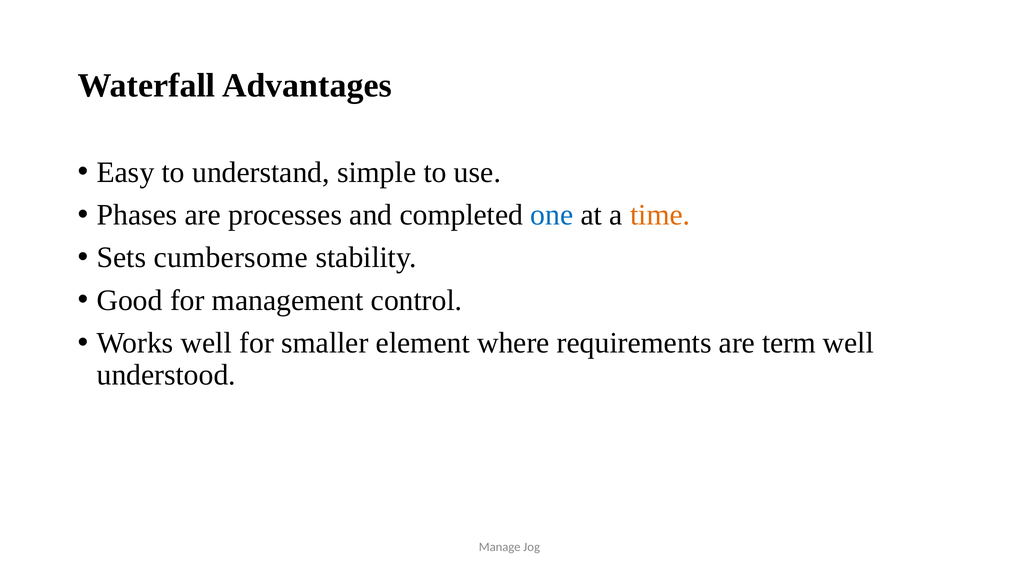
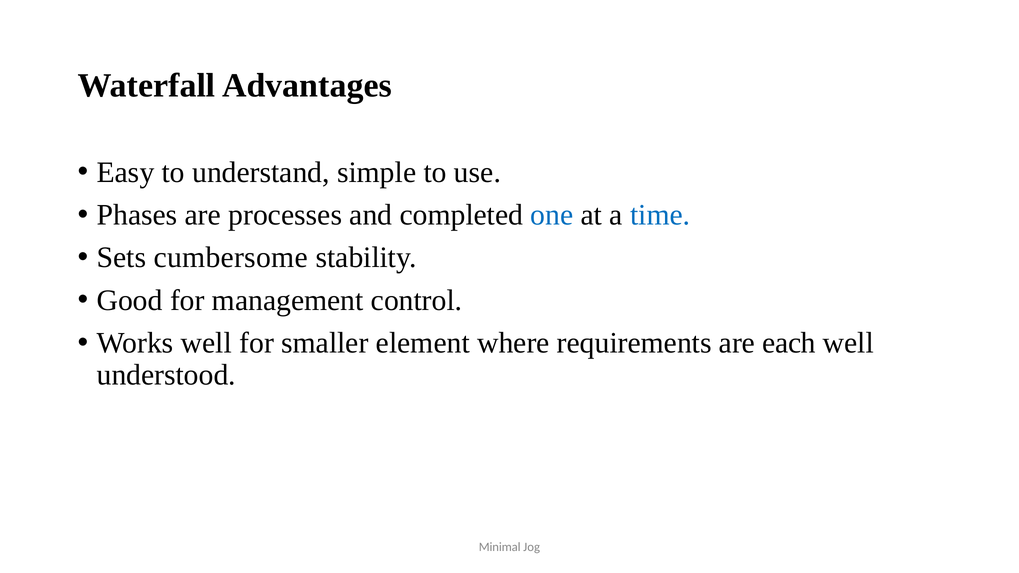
time colour: orange -> blue
term: term -> each
Manage: Manage -> Minimal
